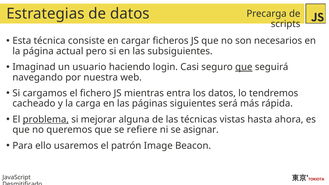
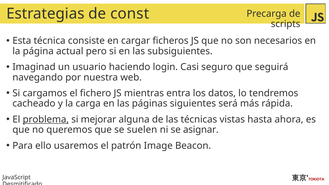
de datos: datos -> const
que at (244, 67) underline: present -> none
refiere: refiere -> suelen
